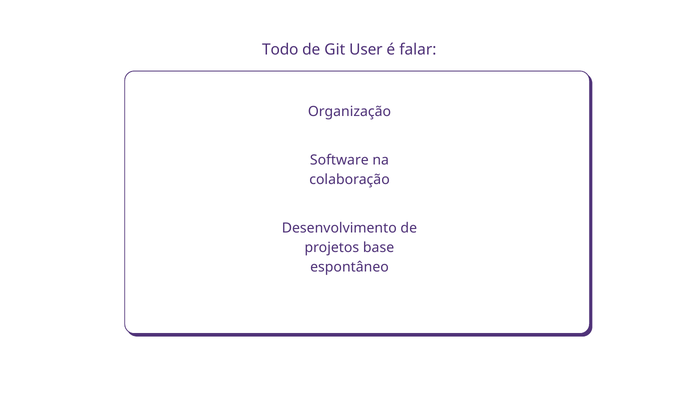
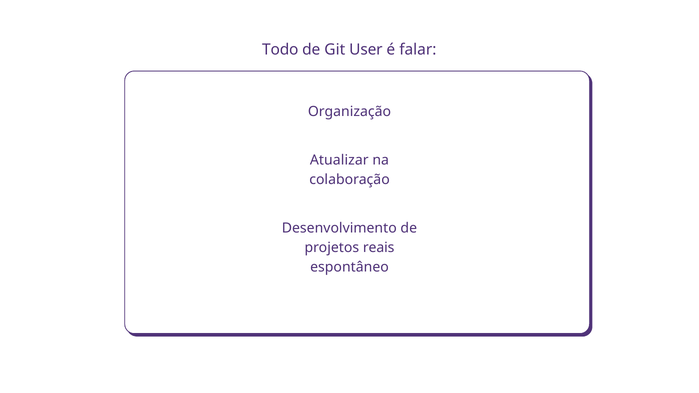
Software: Software -> Atualizar
base: base -> reais
